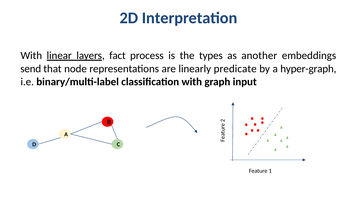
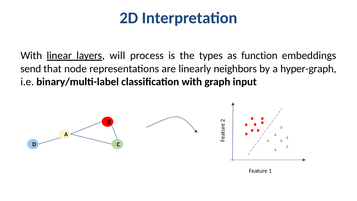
fact: fact -> will
another: another -> function
predicate: predicate -> neighbors
